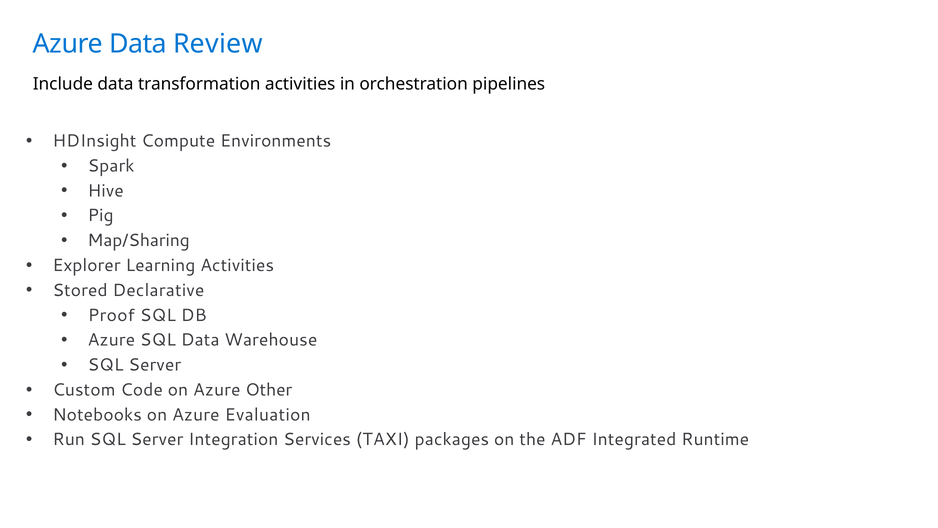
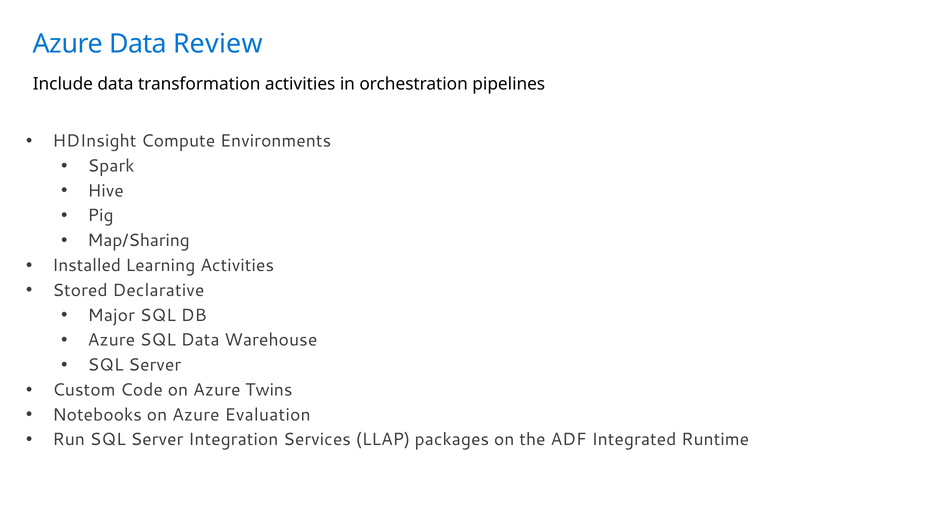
Explorer: Explorer -> Installed
Proof: Proof -> Major
Other: Other -> Twins
TAXI: TAXI -> LLAP
